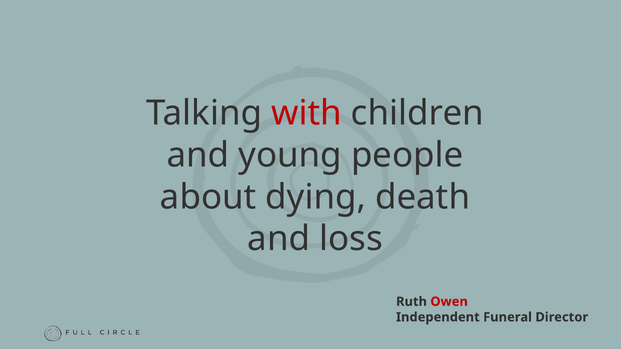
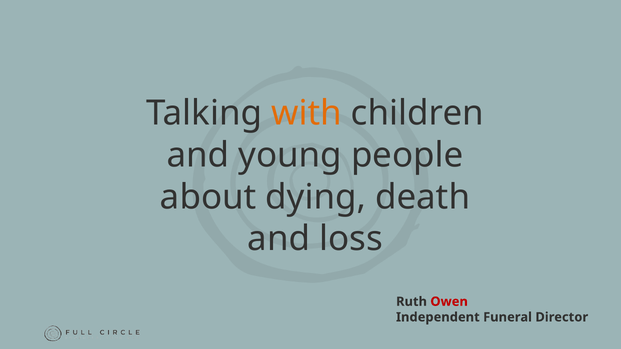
with colour: red -> orange
